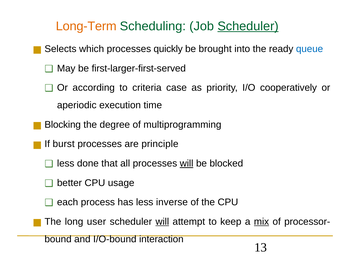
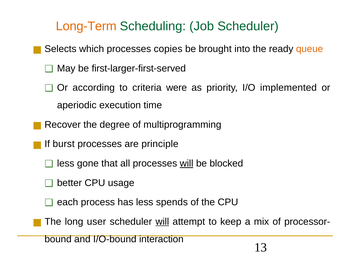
Scheduler at (248, 26) underline: present -> none
quickly: quickly -> copies
queue colour: blue -> orange
case: case -> were
cooperatively: cooperatively -> implemented
Blocking: Blocking -> Recover
done: done -> gone
inverse: inverse -> spends
mix underline: present -> none
